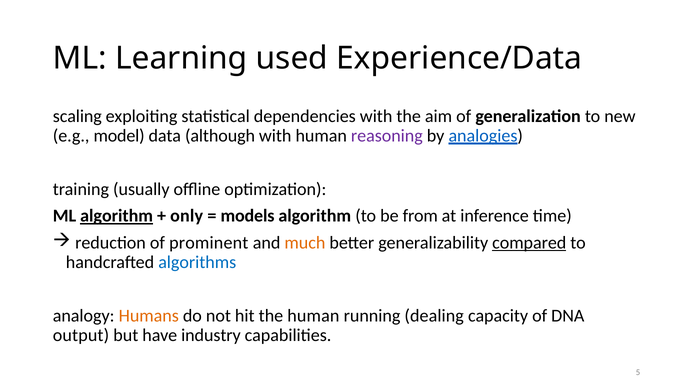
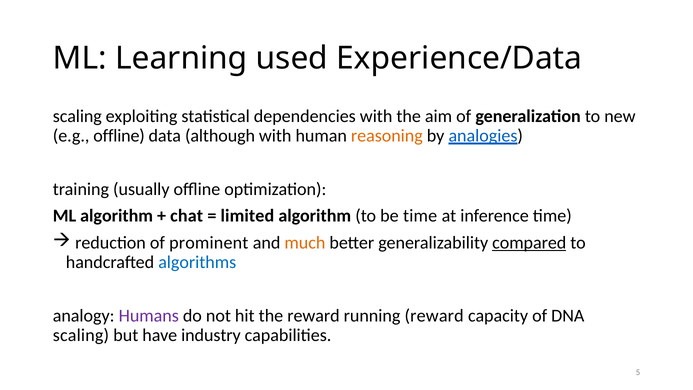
e.g model: model -> offline
reasoning colour: purple -> orange
algorithm at (117, 216) underline: present -> none
only: only -> chat
models: models -> limited
be from: from -> time
Humans colour: orange -> purple
the human: human -> reward
running dealing: dealing -> reward
output at (81, 335): output -> scaling
